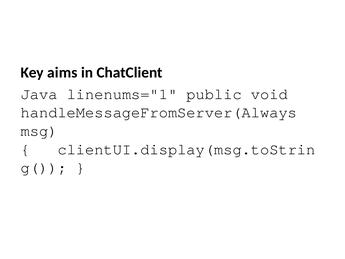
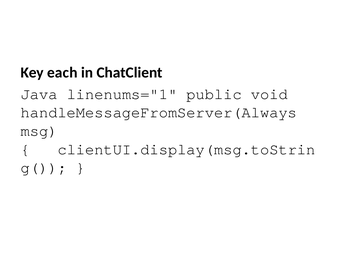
aims: aims -> each
